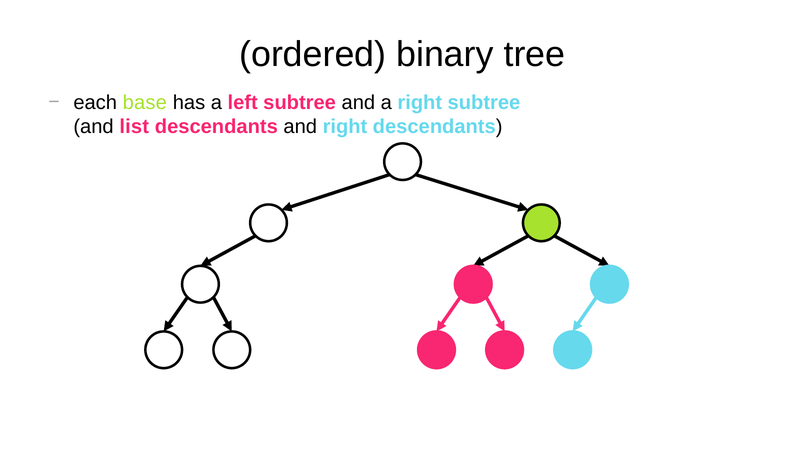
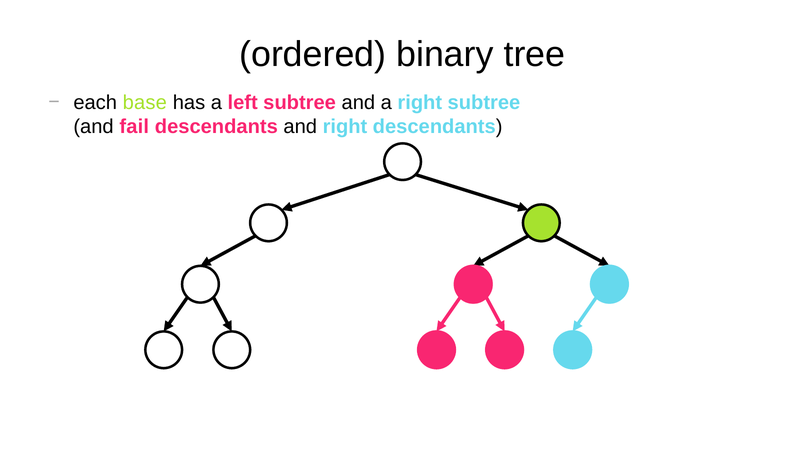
list: list -> fail
